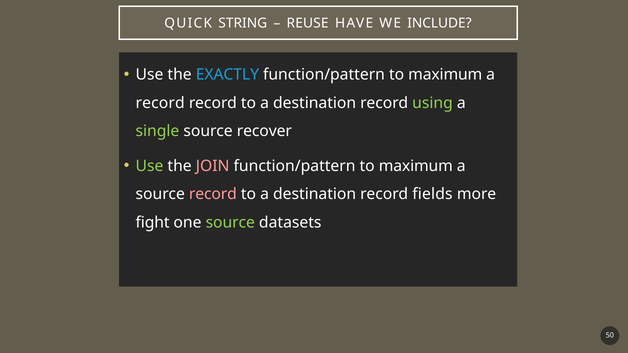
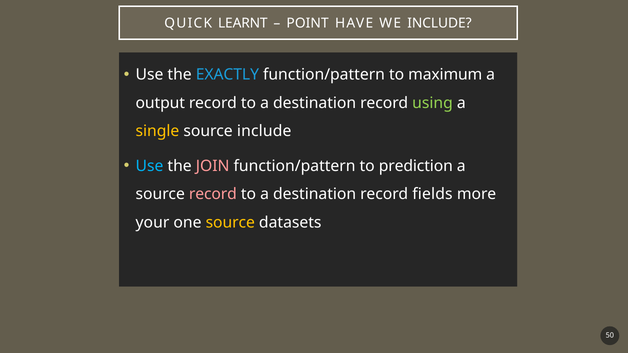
STRING: STRING -> LEARNT
REUSE: REUSE -> POINT
record at (160, 103): record -> output
single colour: light green -> yellow
source recover: recover -> include
Use at (149, 166) colour: light green -> light blue
maximum at (416, 166): maximum -> prediction
fight: fight -> your
source at (230, 223) colour: light green -> yellow
